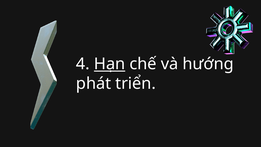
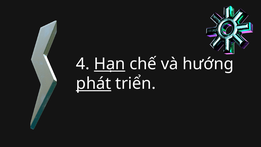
phát underline: none -> present
